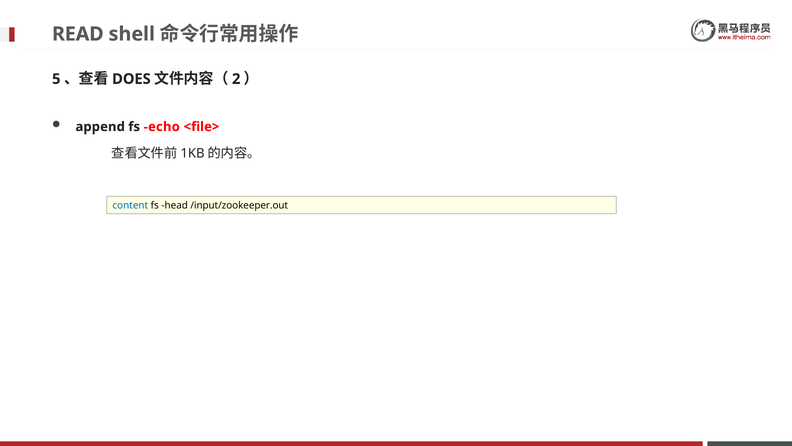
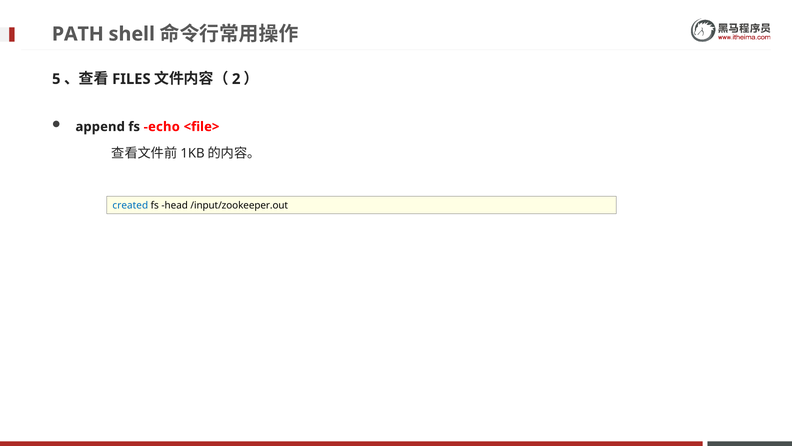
READ: READ -> PATH
DOES: DOES -> FILES
content: content -> created
